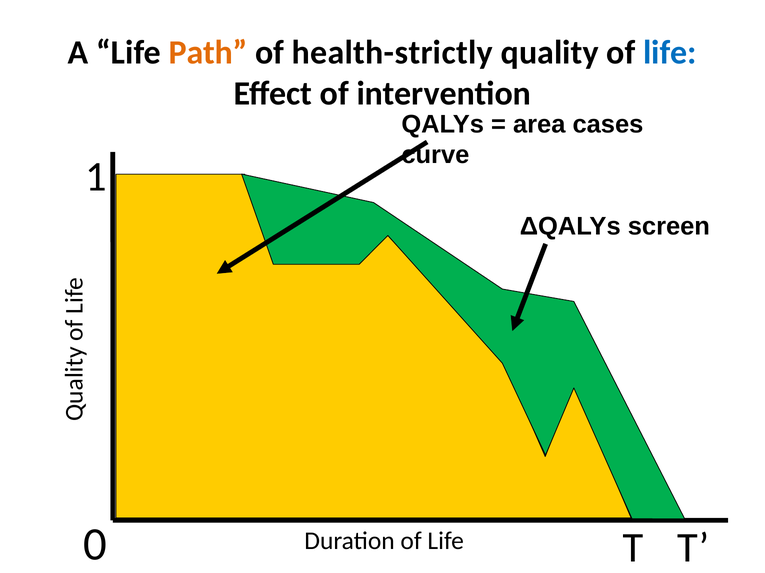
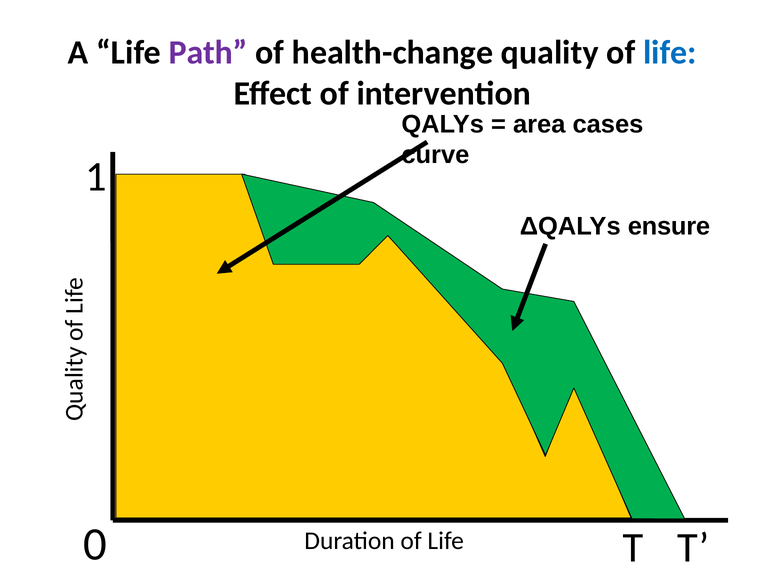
Path colour: orange -> purple
health-strictly: health-strictly -> health-change
screen: screen -> ensure
